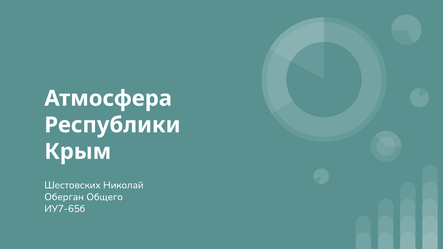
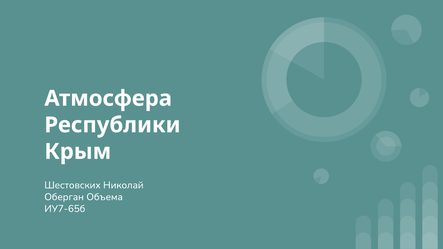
Общего: Общего -> Объема
